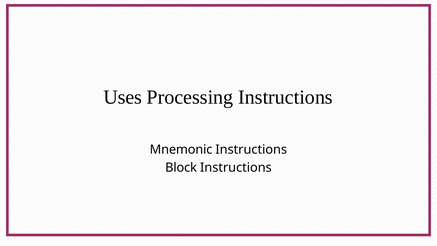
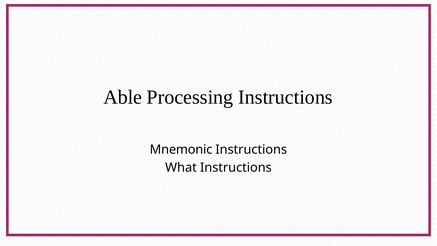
Uses: Uses -> Able
Block: Block -> What
